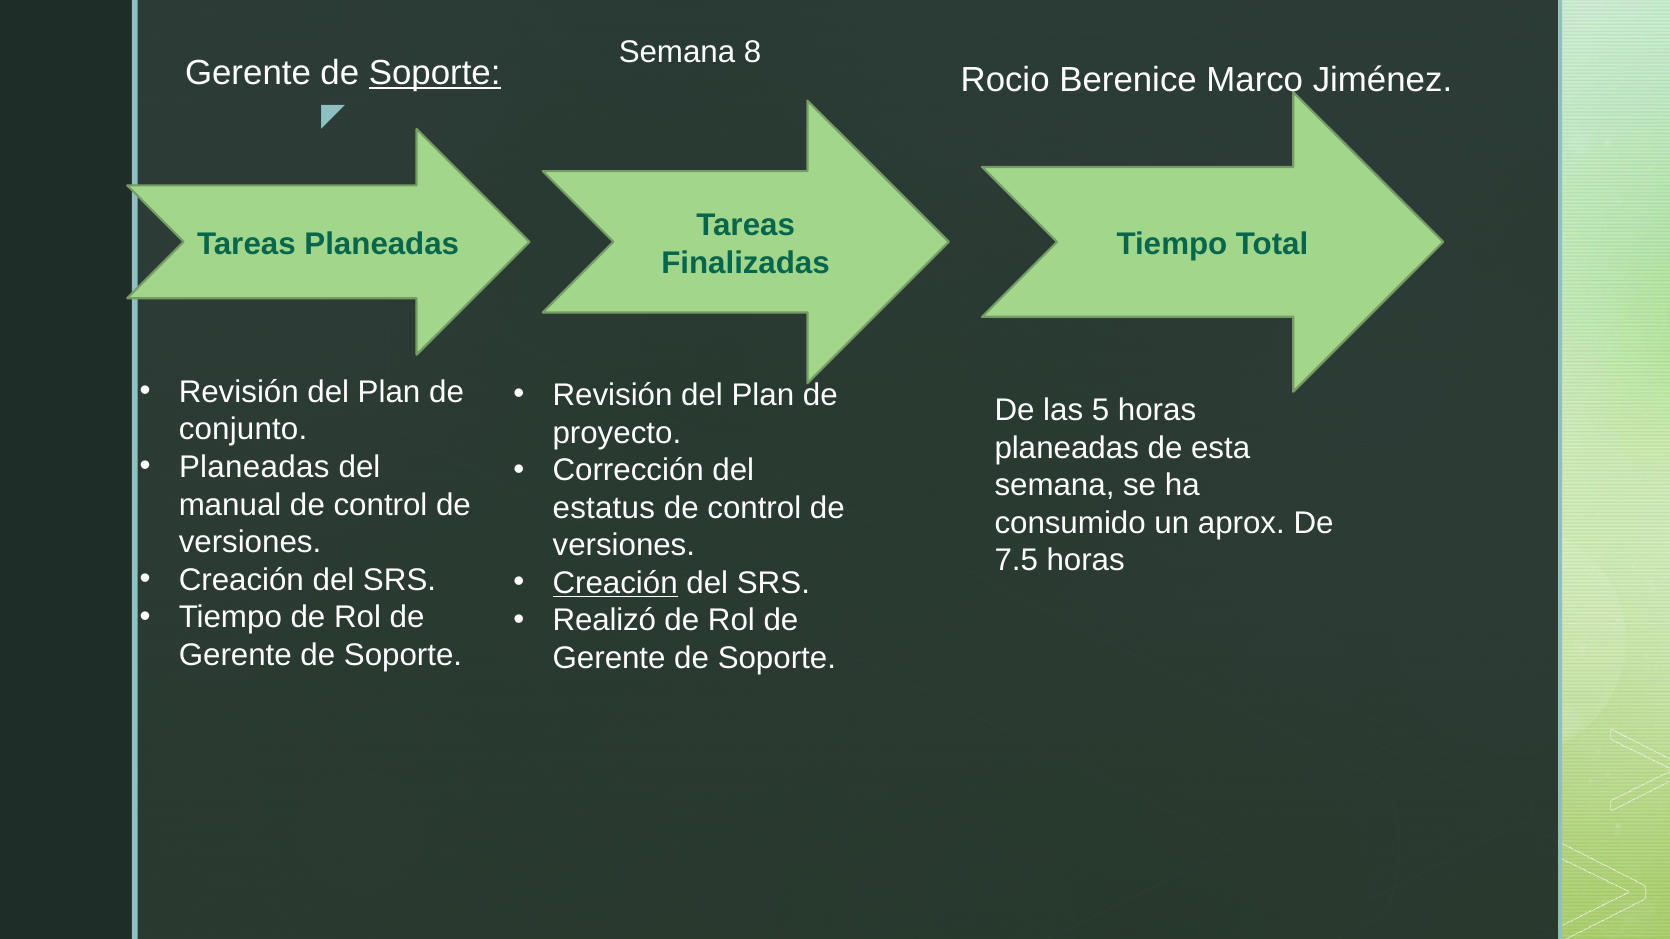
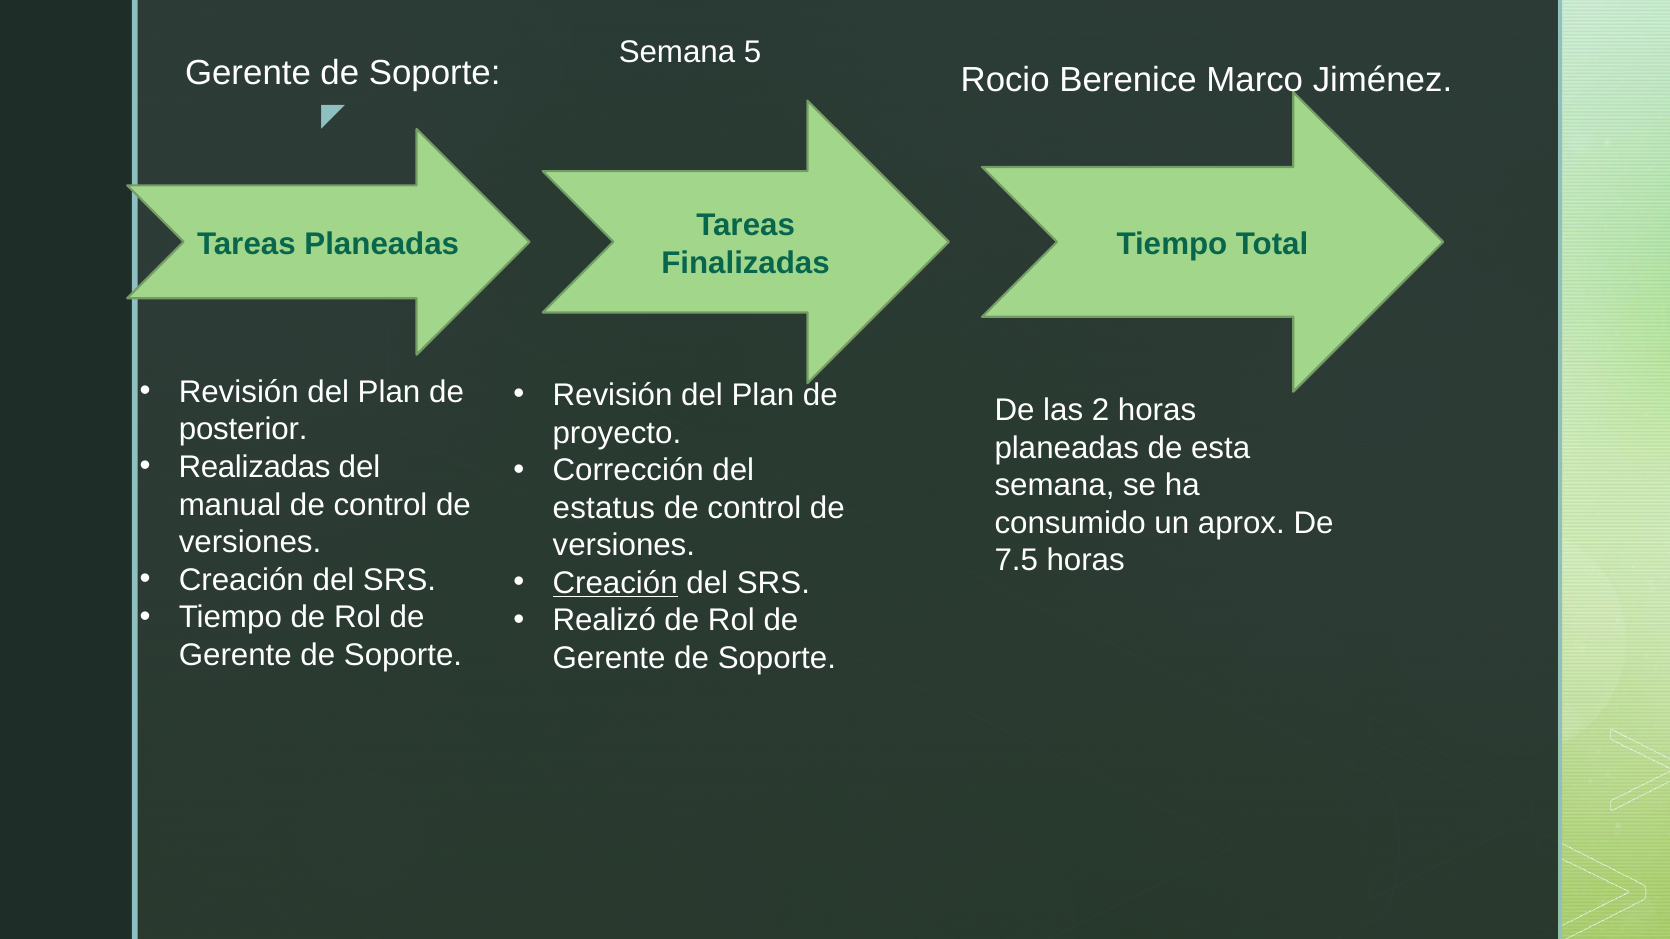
8: 8 -> 5
Soporte at (435, 73) underline: present -> none
5: 5 -> 2
conjunto: conjunto -> posterior
Planeadas at (254, 467): Planeadas -> Realizadas
